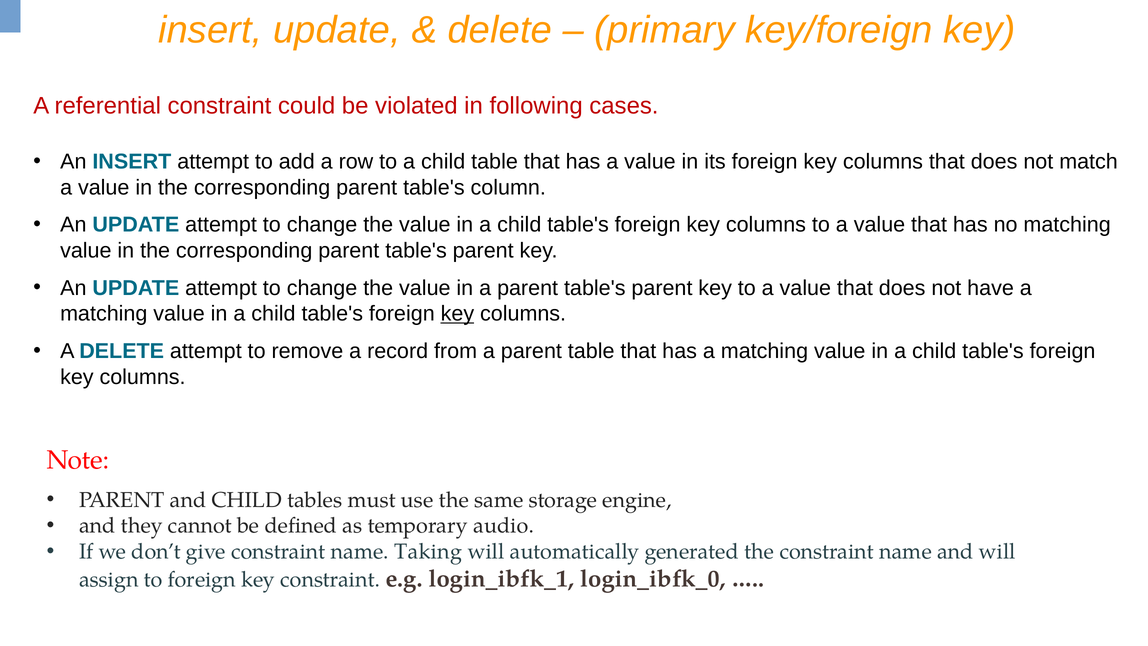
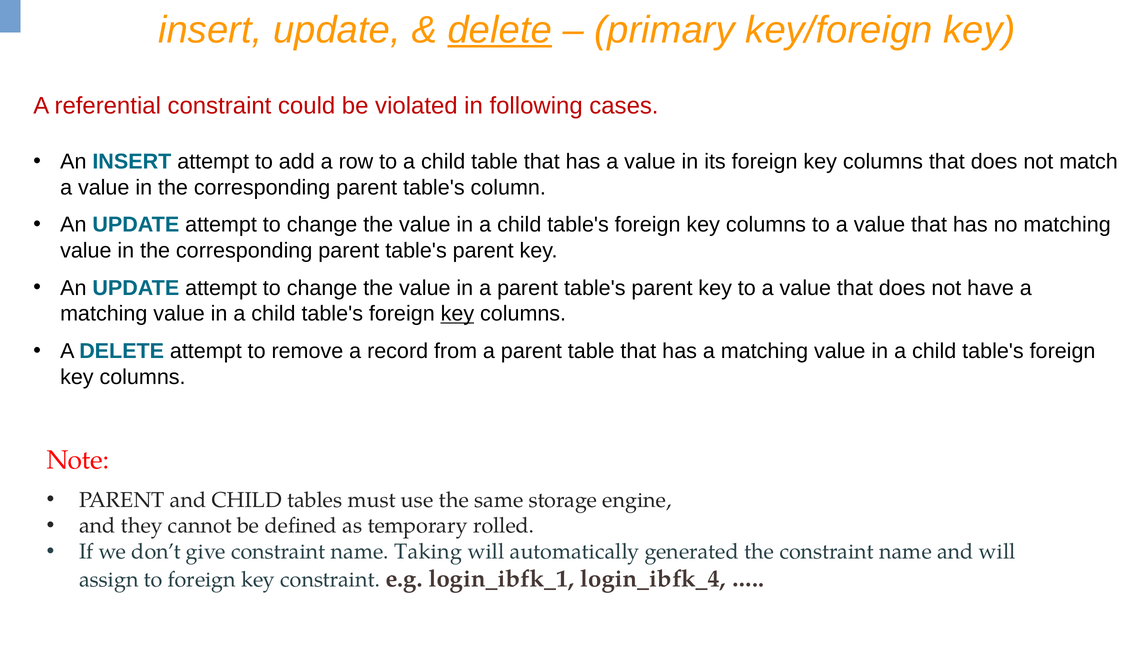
delete at (500, 30) underline: none -> present
audio: audio -> rolled
login_ibfk_0: login_ibfk_0 -> login_ibfk_4
